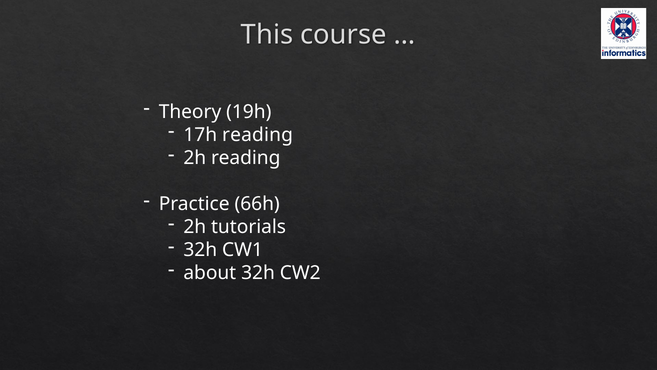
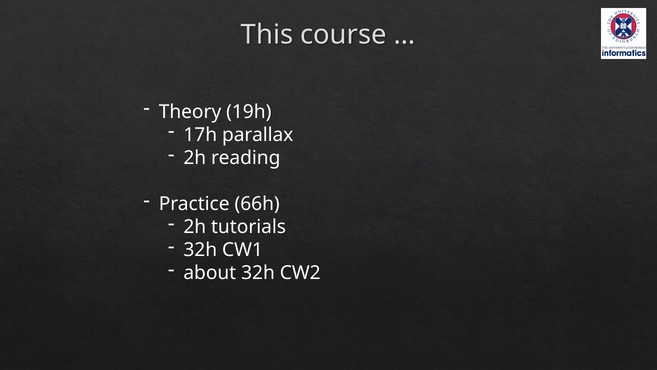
17h reading: reading -> parallax
